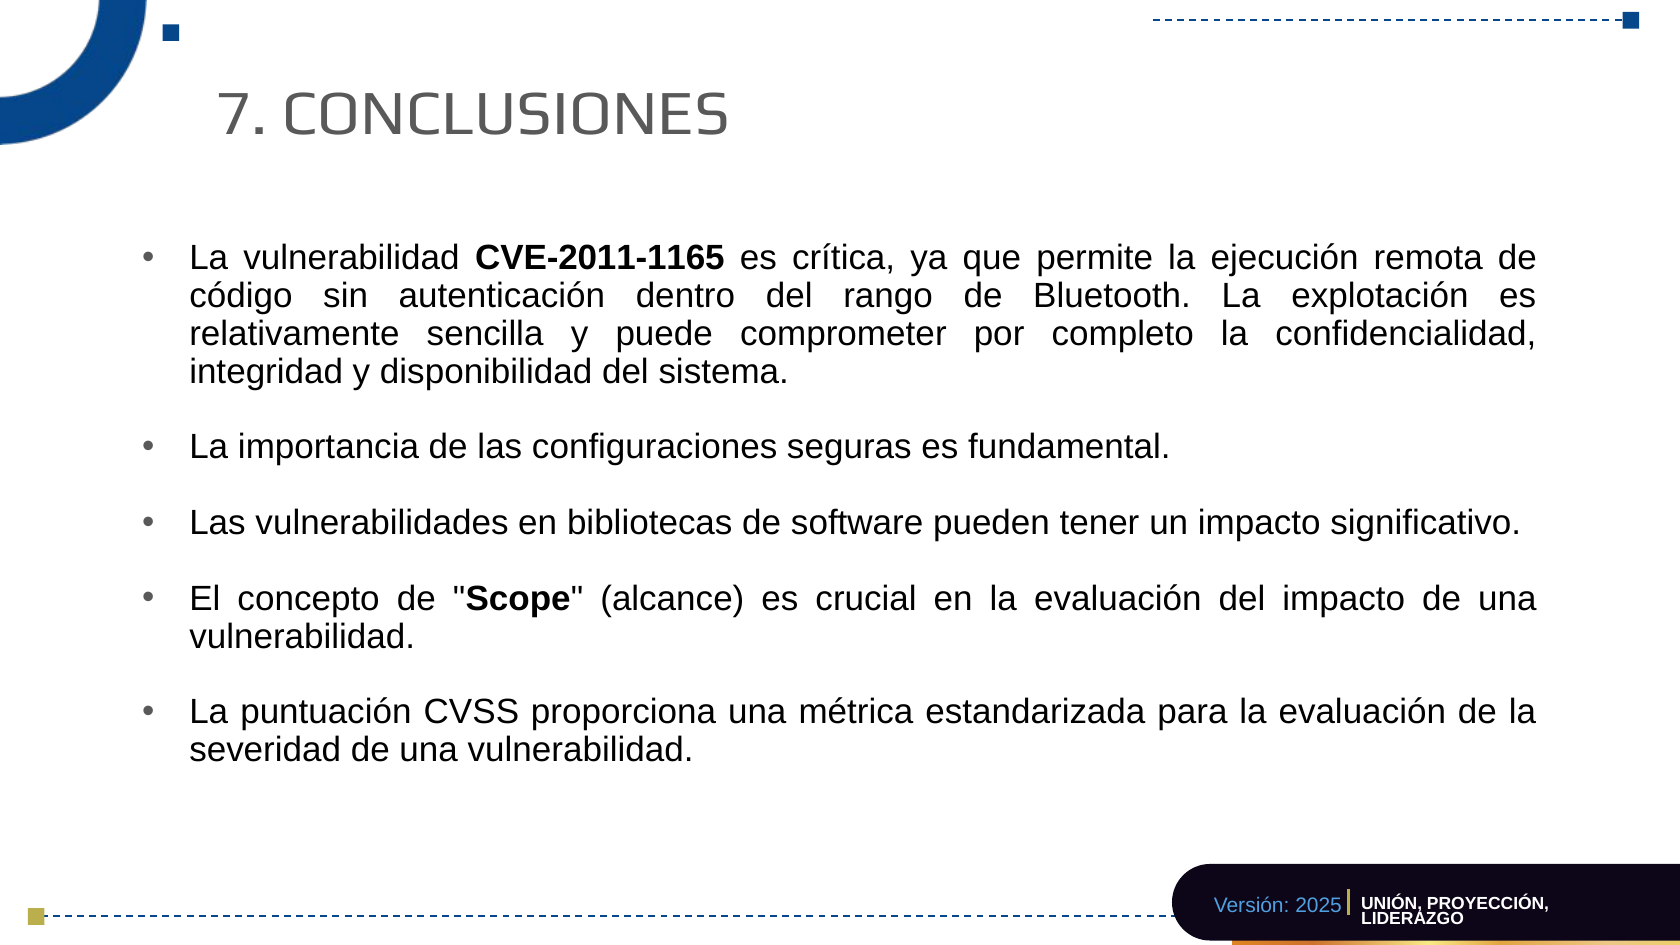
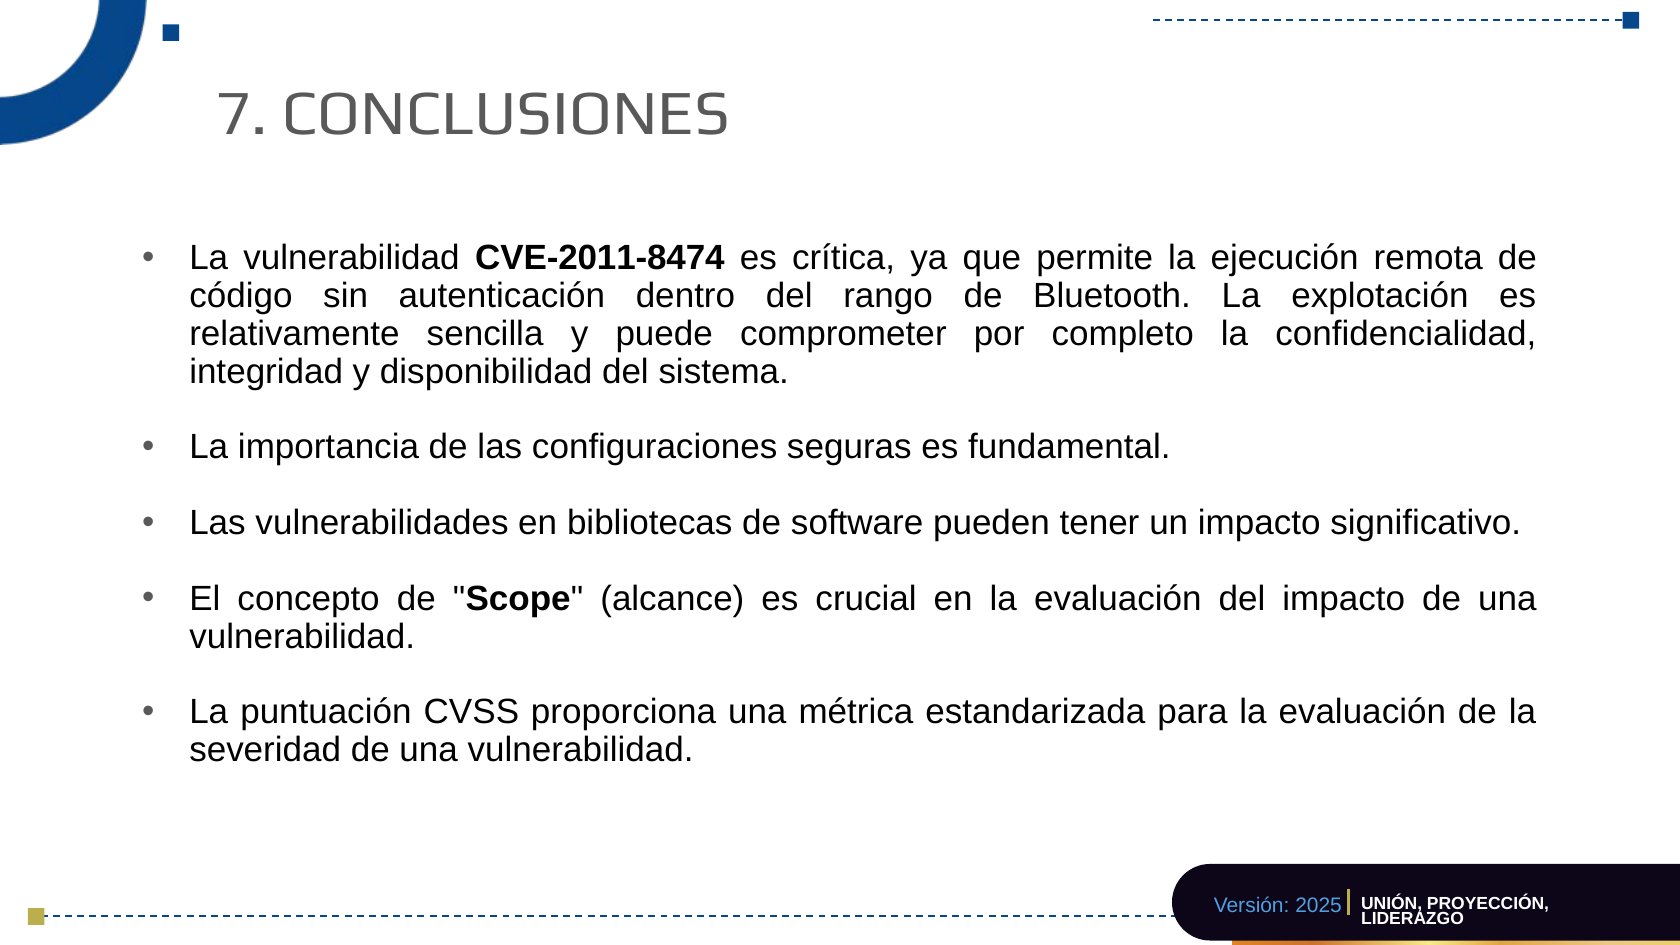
CVE-2011-1165: CVE-2011-1165 -> CVE-2011-8474
